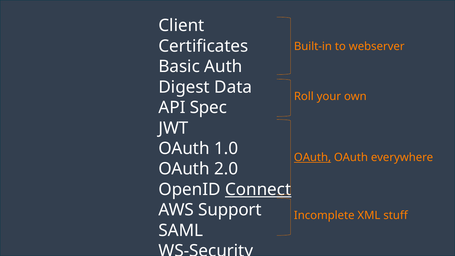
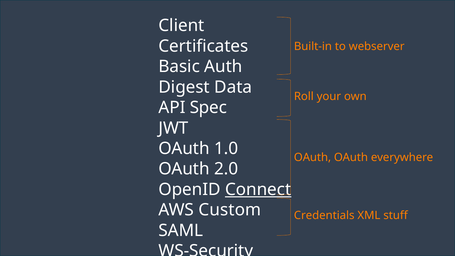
OAuth at (312, 157) underline: present -> none
Support: Support -> Custom
Incomplete: Incomplete -> Credentials
